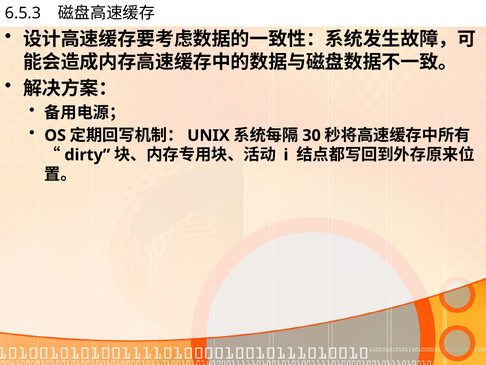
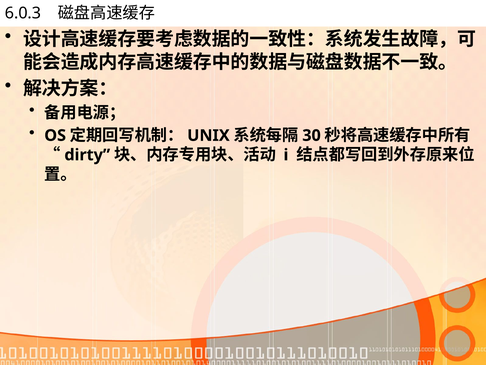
6.5.3: 6.5.3 -> 6.0.3
